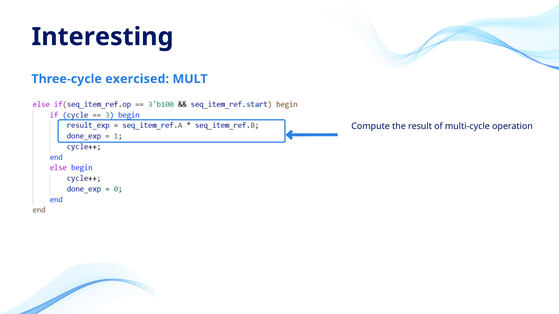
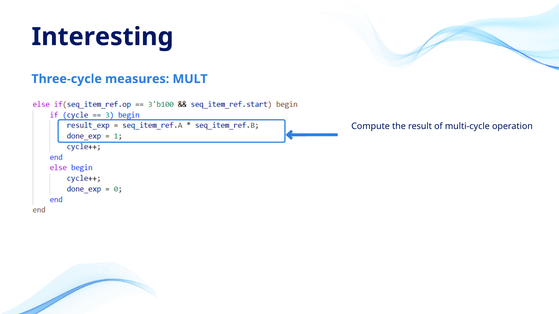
exercised: exercised -> measures
